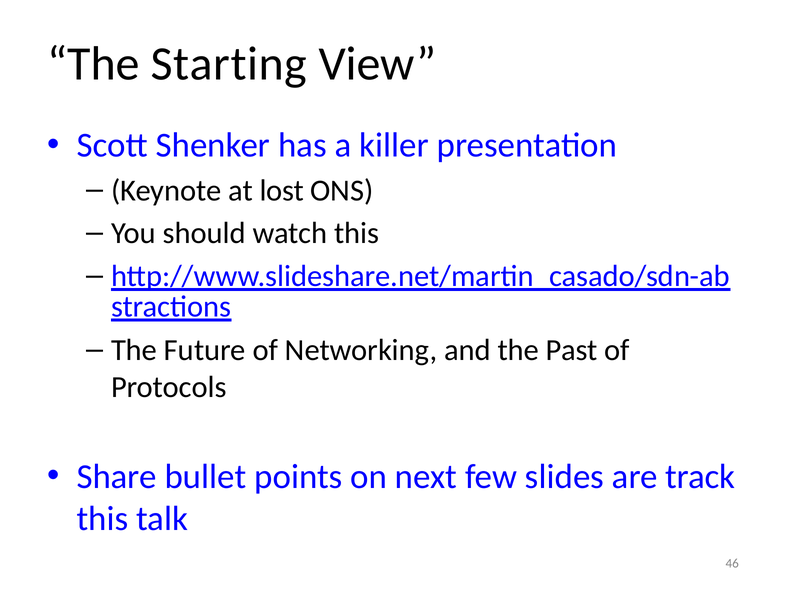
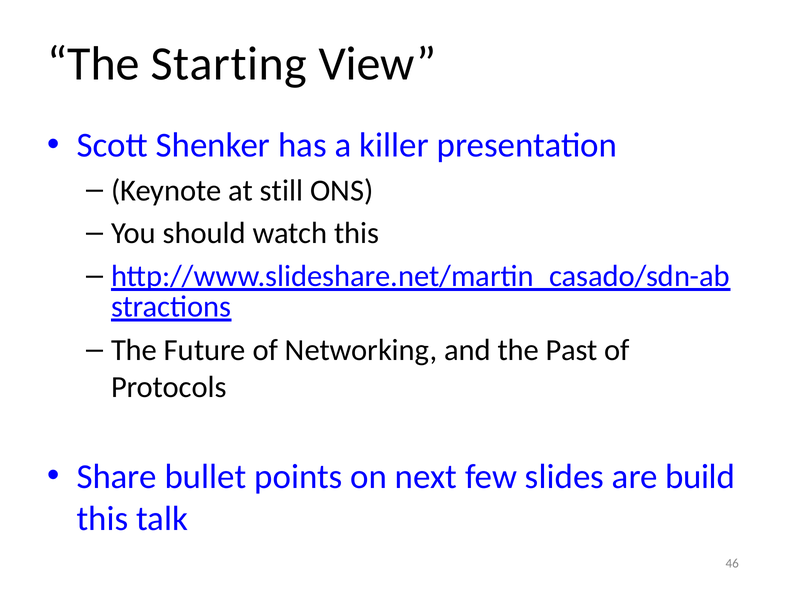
lost: lost -> still
track: track -> build
